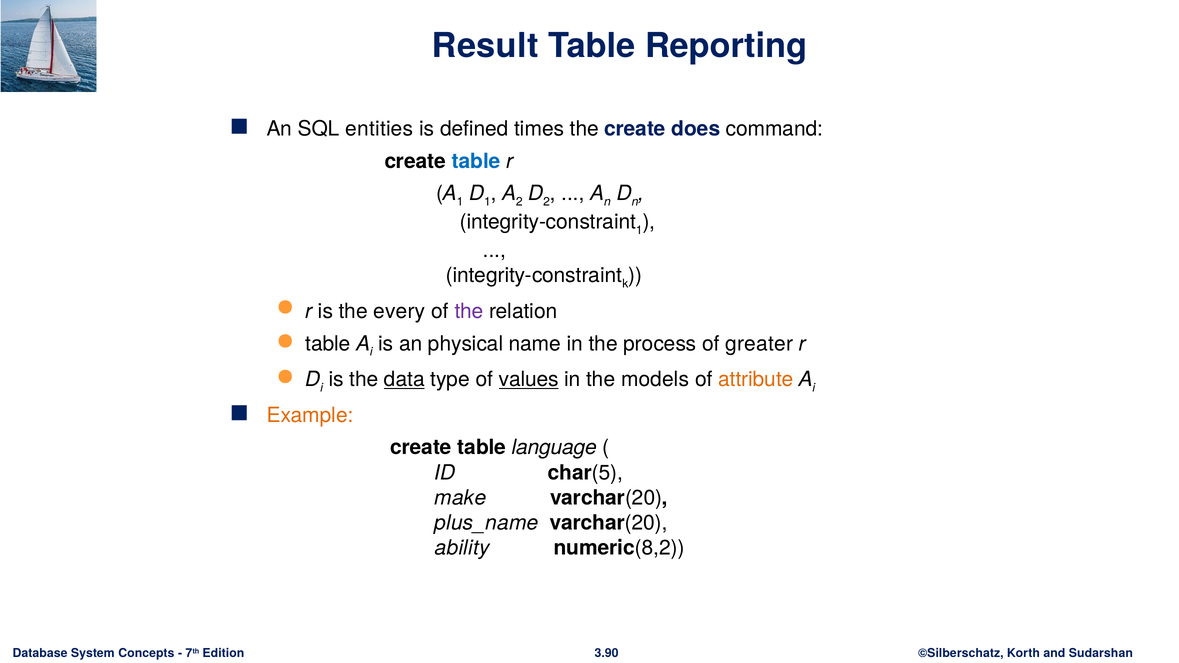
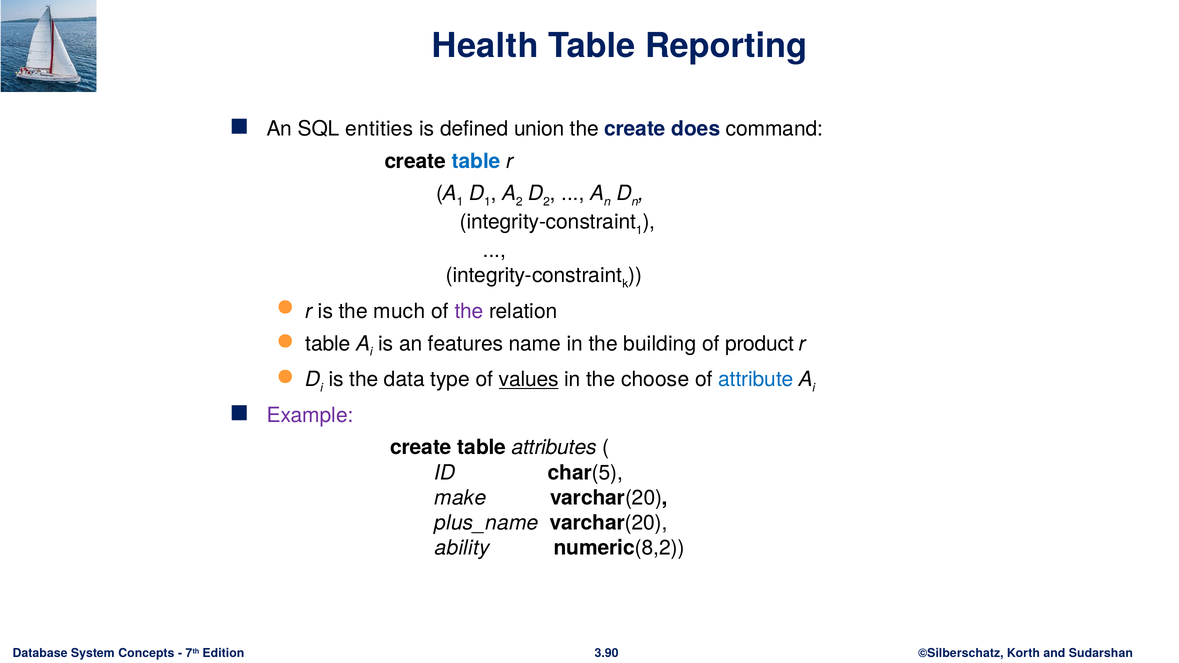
Result: Result -> Health
times: times -> union
every: every -> much
physical: physical -> features
process: process -> building
greater: greater -> product
data underline: present -> none
models: models -> choose
attribute colour: orange -> blue
Example colour: orange -> purple
language: language -> attributes
